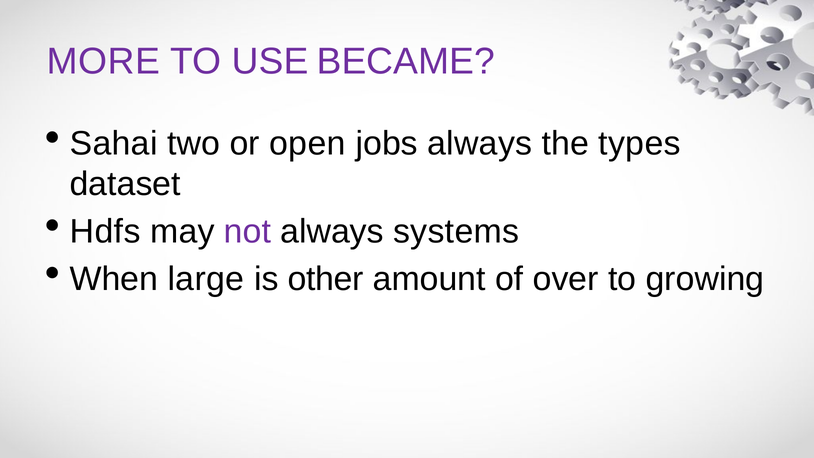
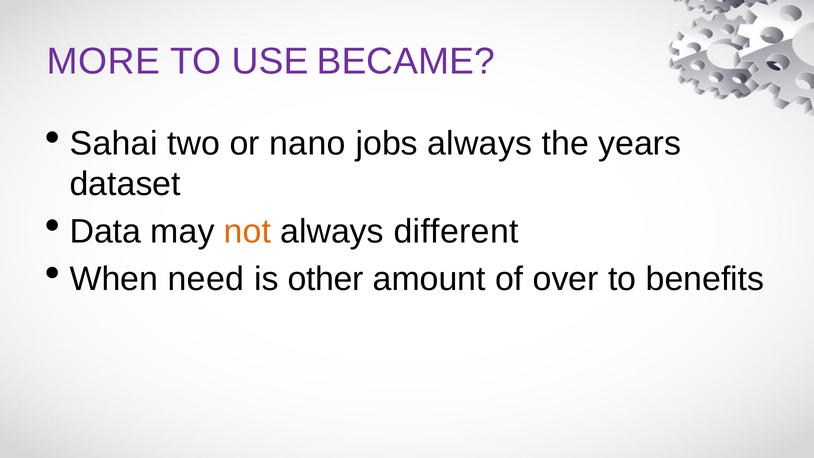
open: open -> nano
types: types -> years
Hdfs: Hdfs -> Data
not colour: purple -> orange
systems: systems -> different
large: large -> need
growing: growing -> benefits
